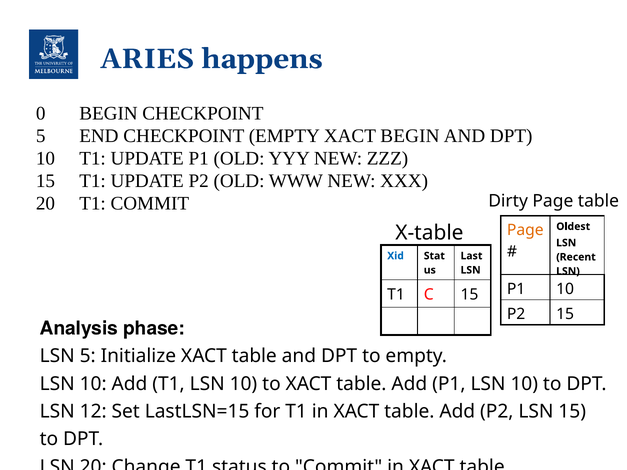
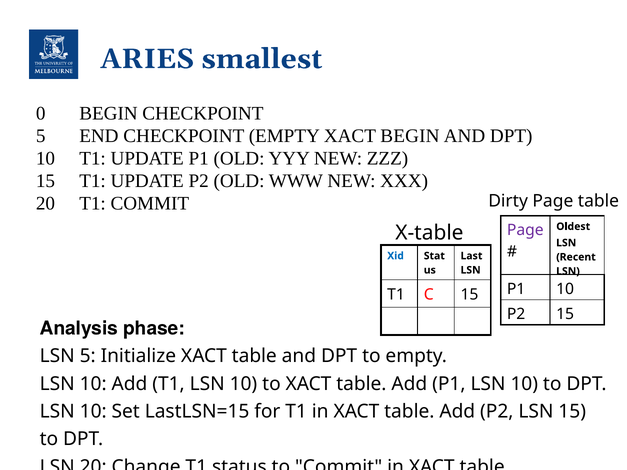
happens: happens -> smallest
Page at (525, 230) colour: orange -> purple
12 at (93, 412): 12 -> 10
